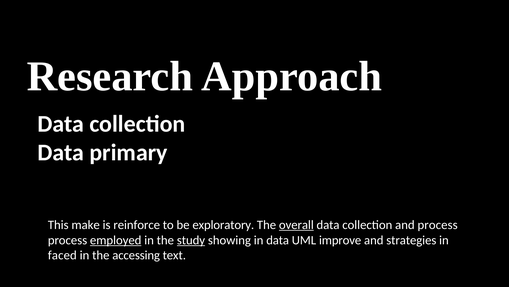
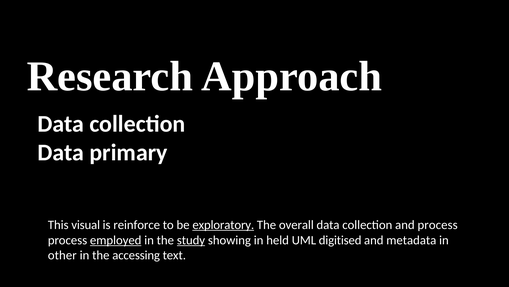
make: make -> visual
exploratory underline: none -> present
overall underline: present -> none
in data: data -> held
improve: improve -> digitised
strategies: strategies -> metadata
faced: faced -> other
